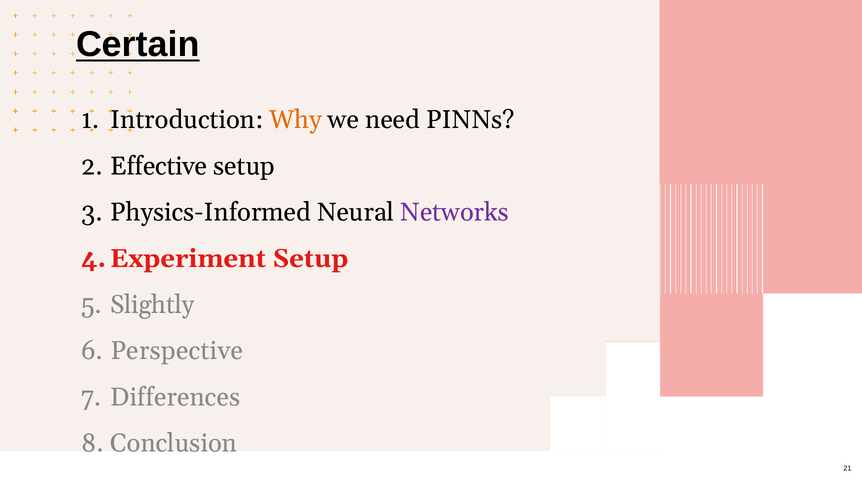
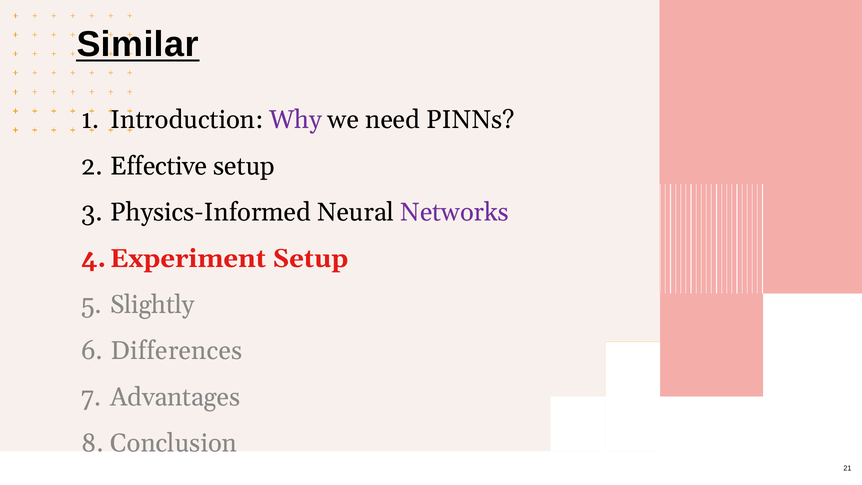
Certain: Certain -> Similar
Why colour: orange -> purple
Perspective: Perspective -> Differences
Differences: Differences -> Advantages
